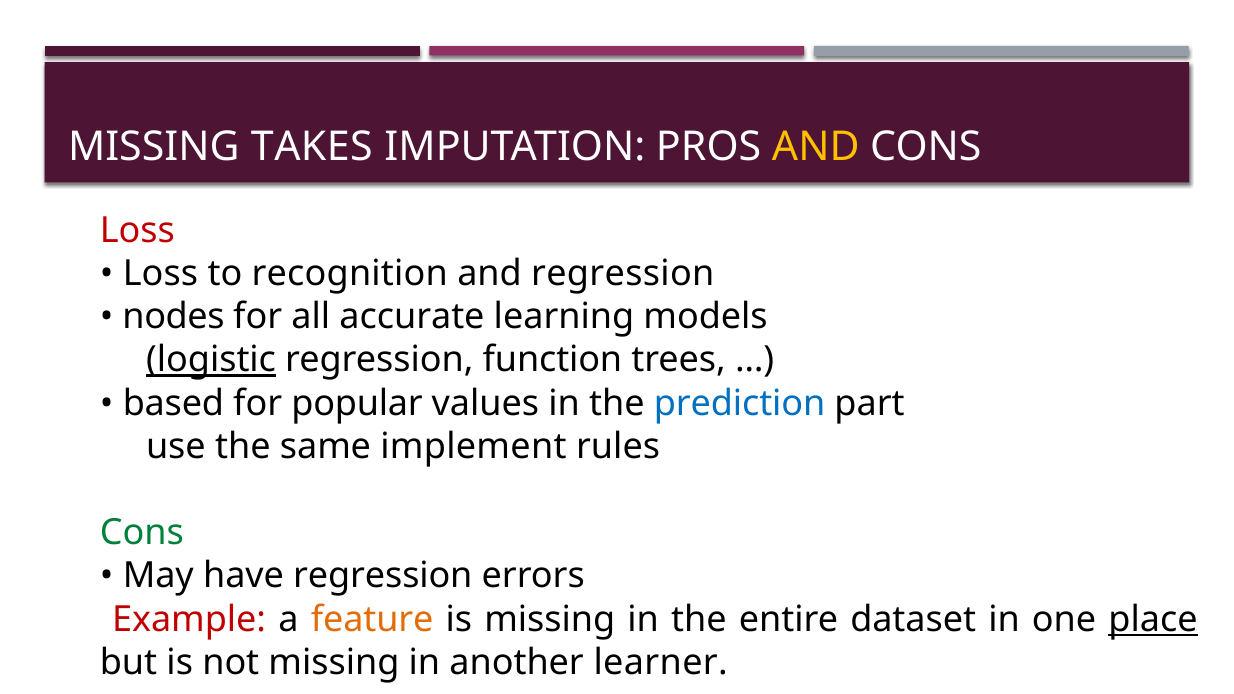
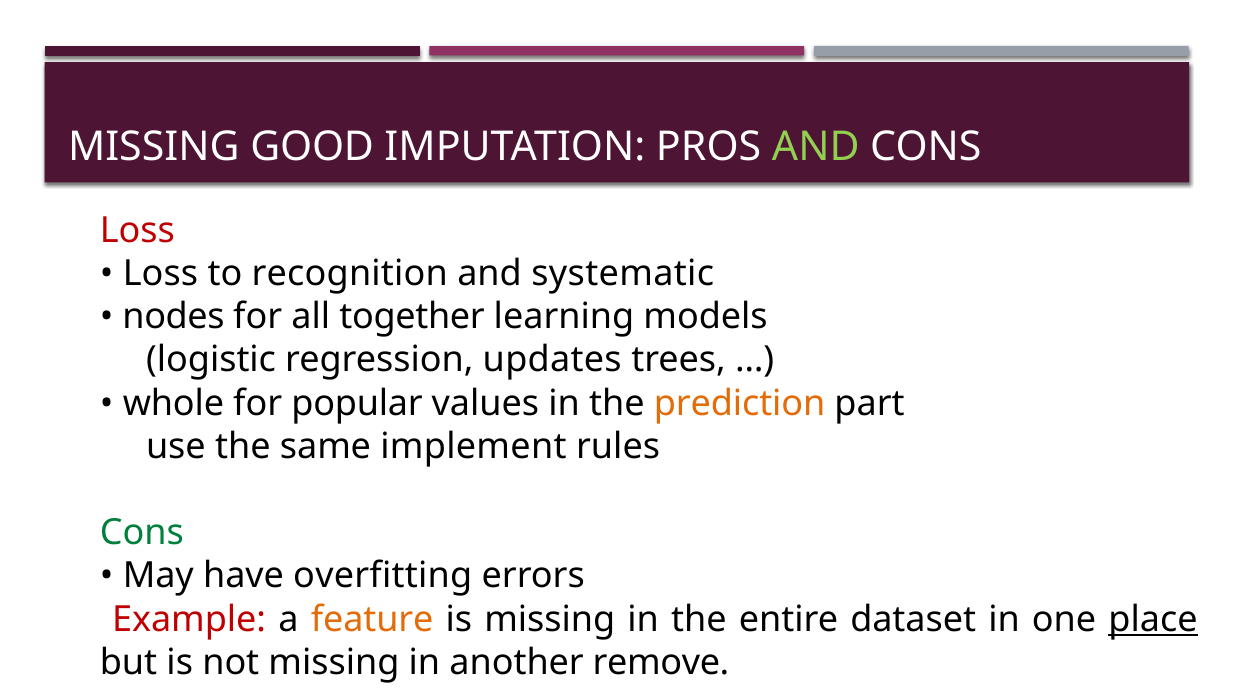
TAKES: TAKES -> GOOD
AND at (816, 147) colour: yellow -> light green
and regression: regression -> systematic
accurate: accurate -> together
logistic underline: present -> none
function: function -> updates
based: based -> whole
prediction colour: blue -> orange
have regression: regression -> overfitting
learner: learner -> remove
